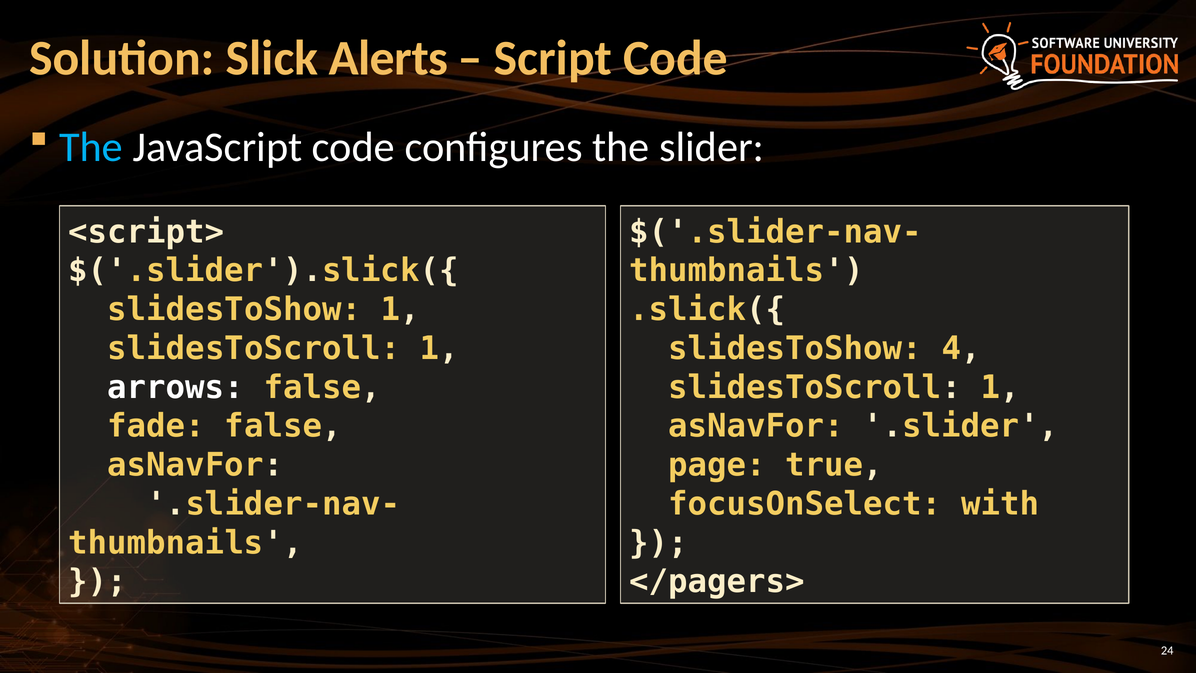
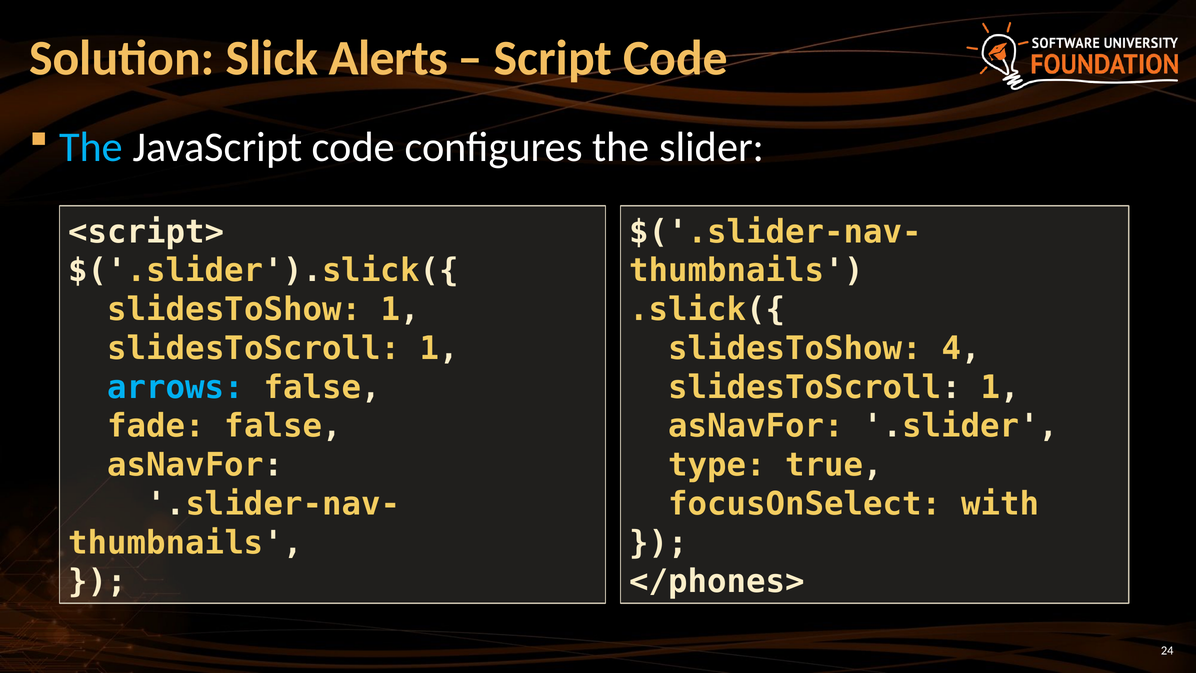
arrows colour: white -> light blue
page: page -> type
</pagers>: </pagers> -> </phones>
